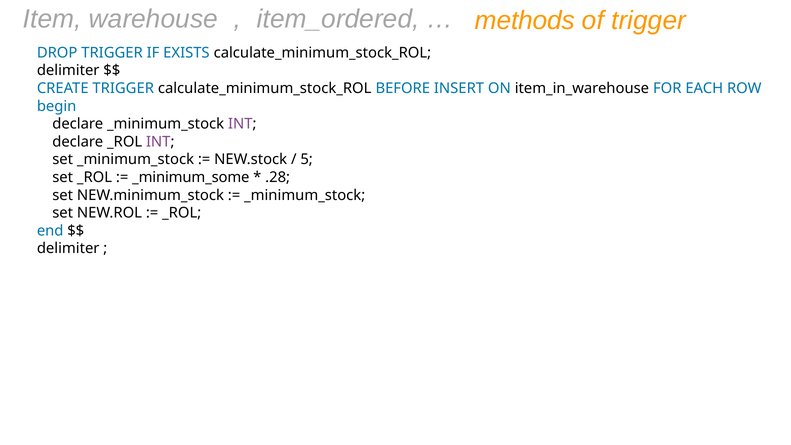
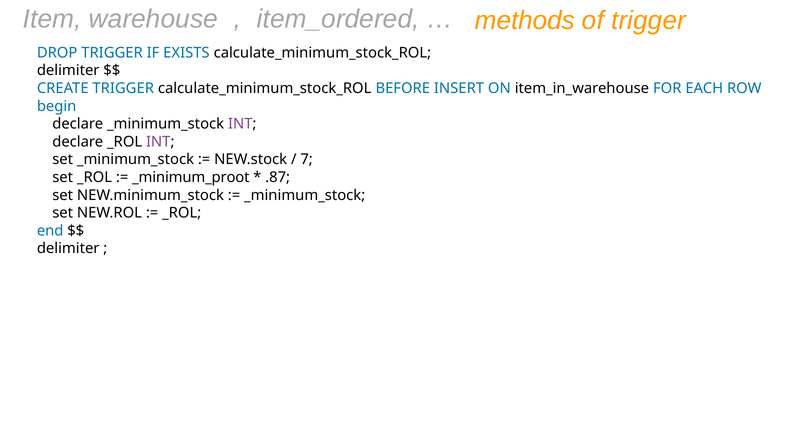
5: 5 -> 7
_minimum_some: _minimum_some -> _minimum_proot
.28: .28 -> .87
